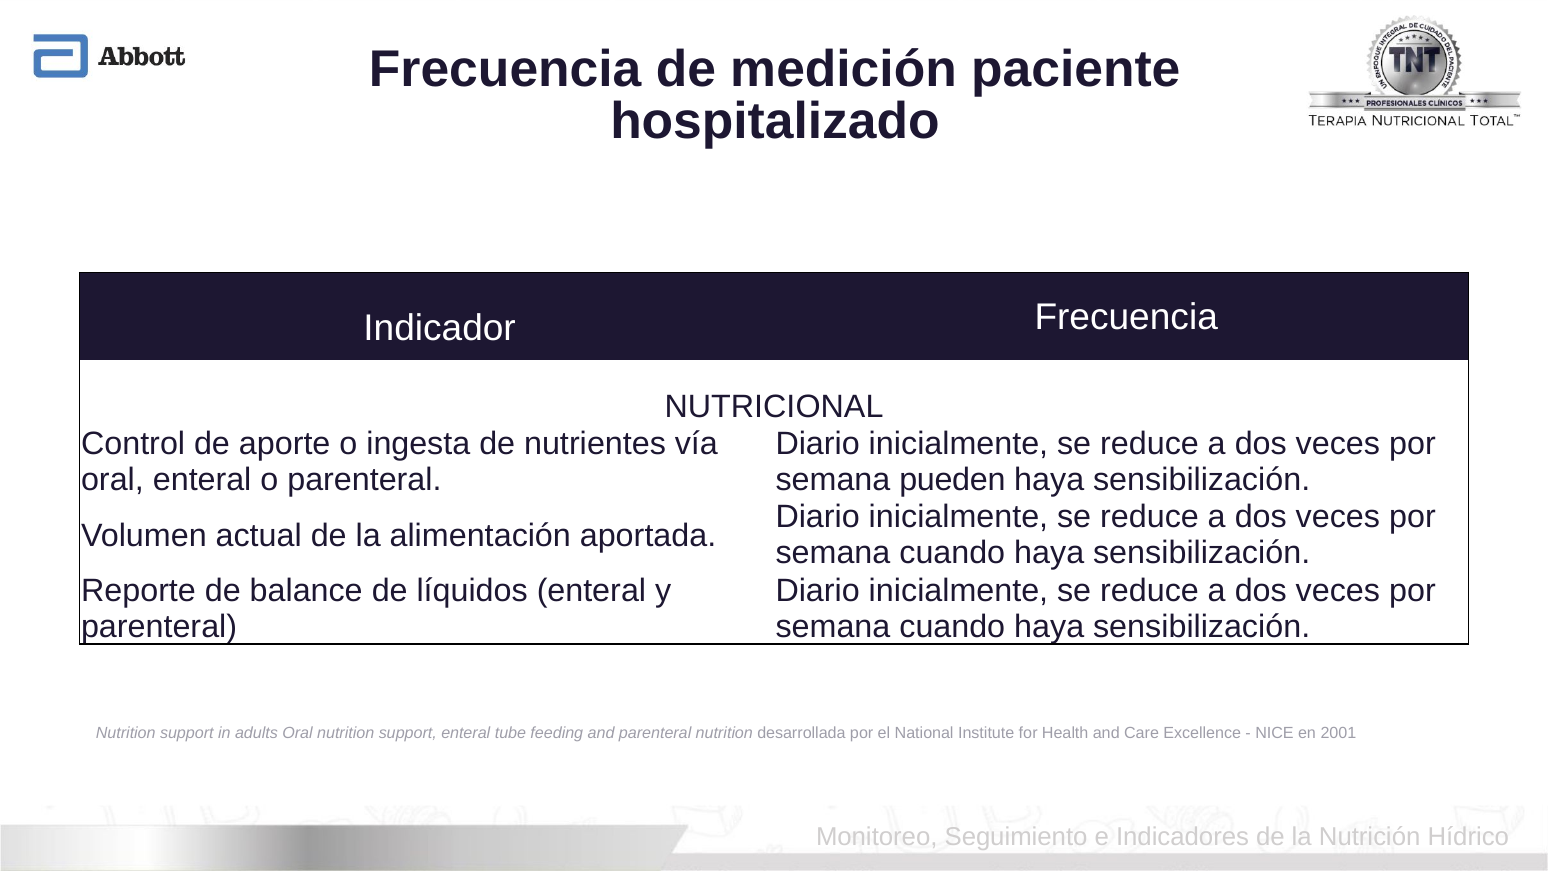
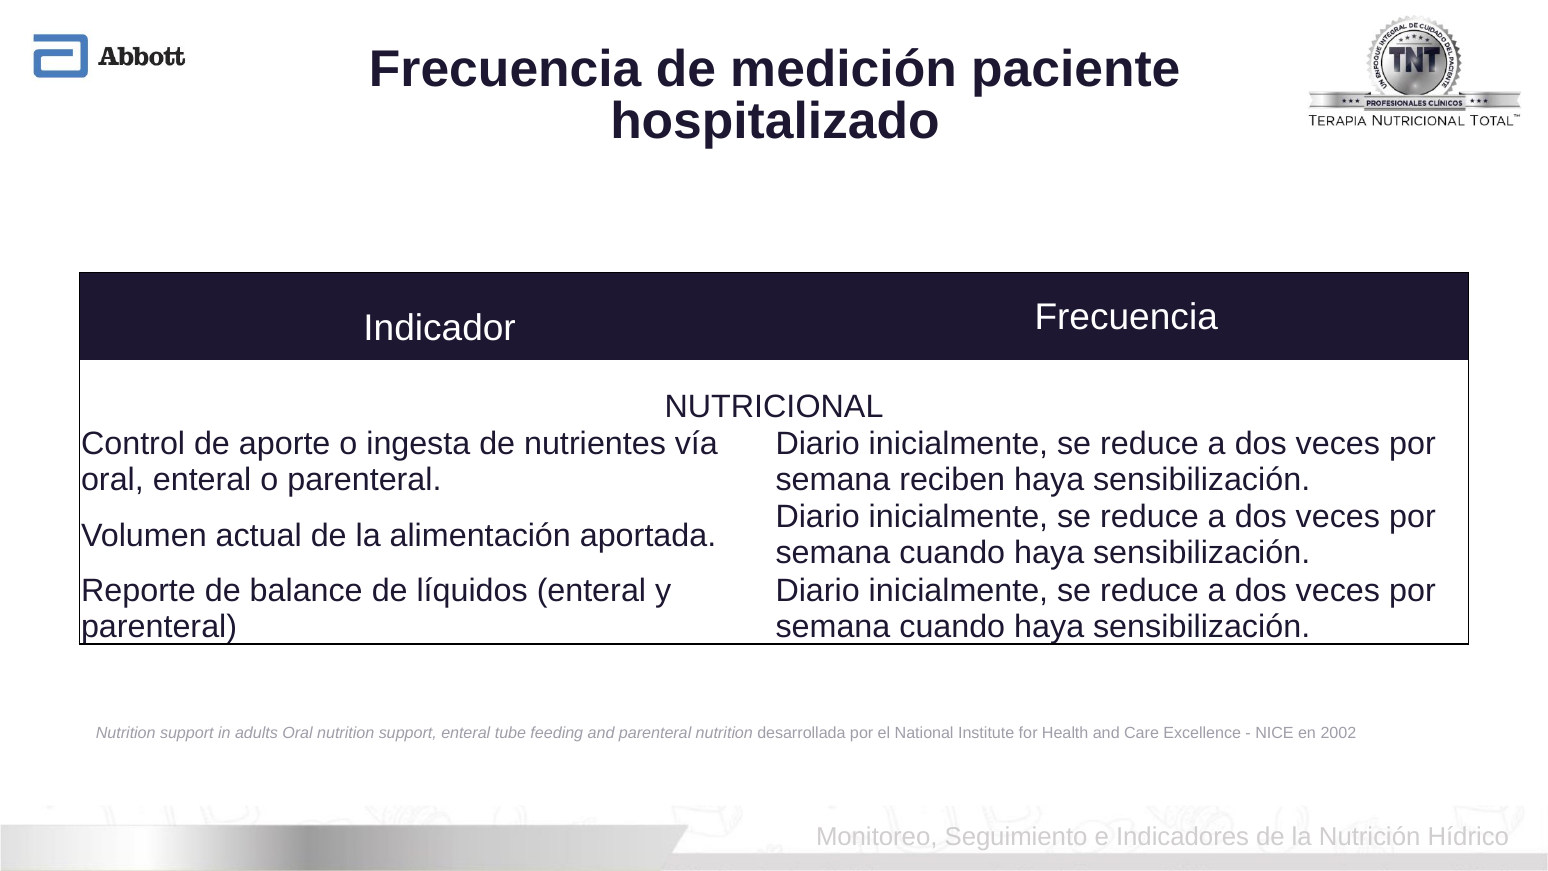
pueden: pueden -> reciben
2001: 2001 -> 2002
